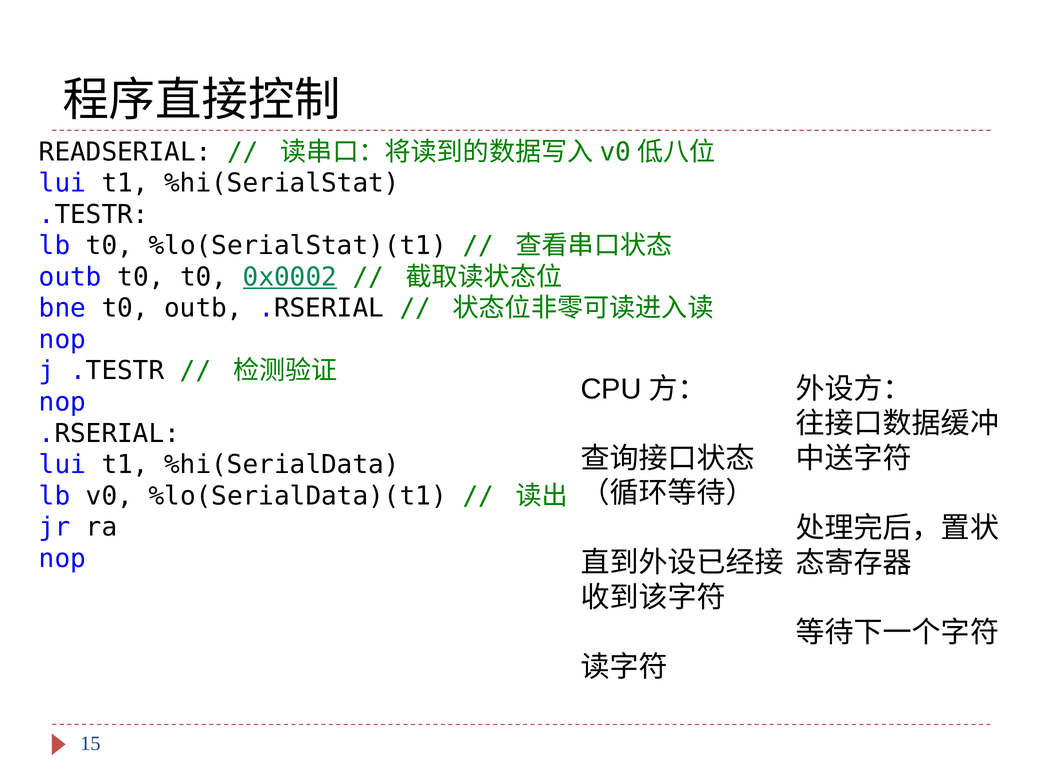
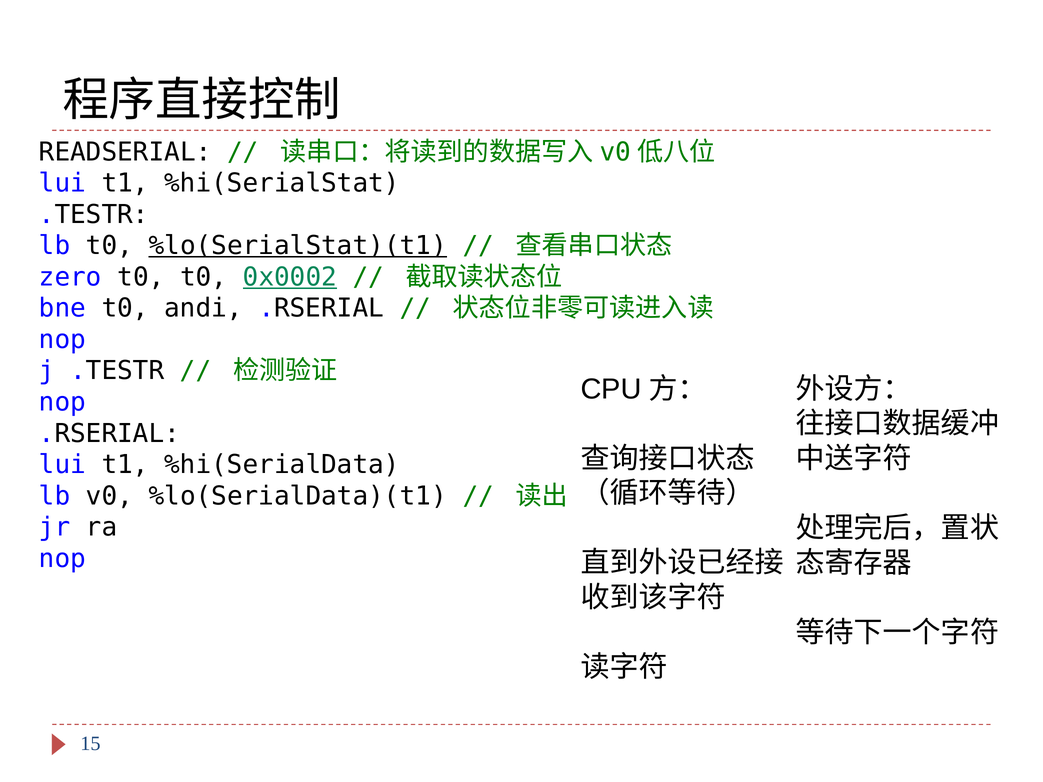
%lo(SerialStat)(t1 underline: none -> present
outb at (70, 277): outb -> zero
t0 outb: outb -> andi
